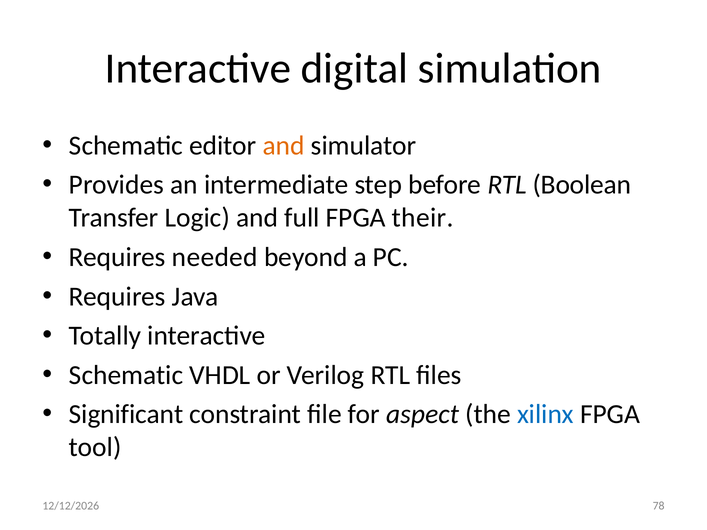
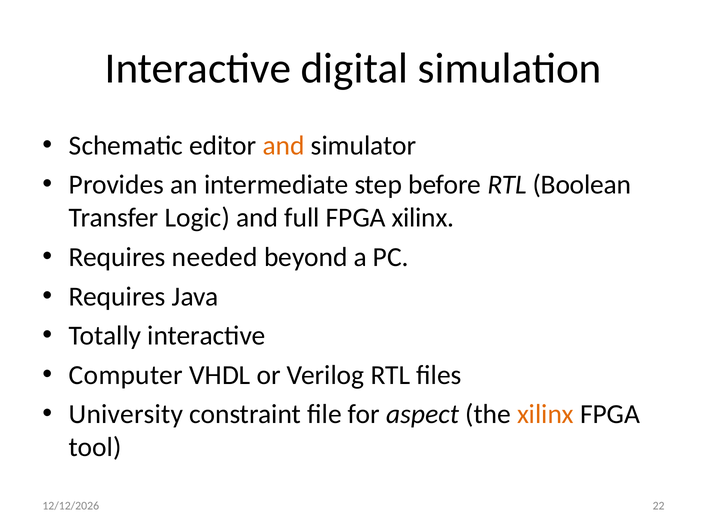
FPGA their: their -> xilinx
Schematic at (126, 375): Schematic -> Computer
Significant: Significant -> University
xilinx at (545, 415) colour: blue -> orange
78: 78 -> 22
